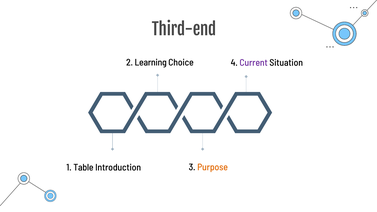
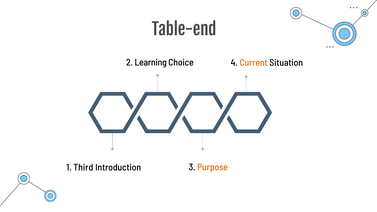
Third-end: Third-end -> Table-end
Current colour: purple -> orange
Table: Table -> Third
